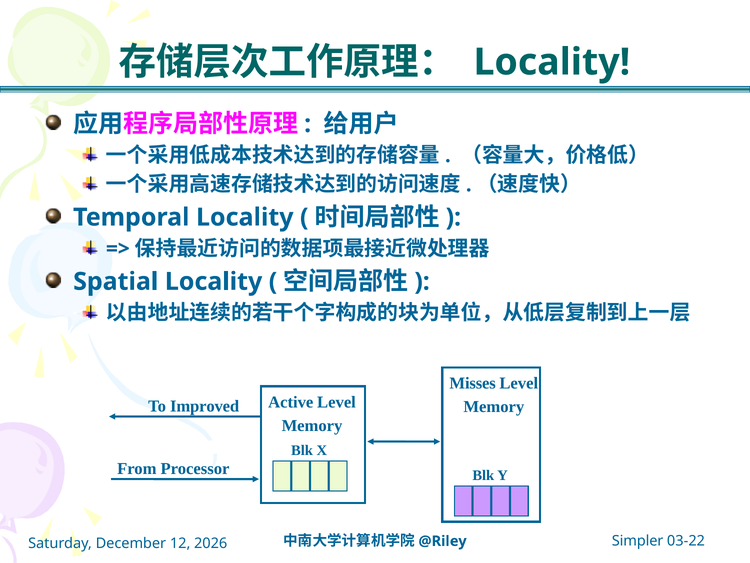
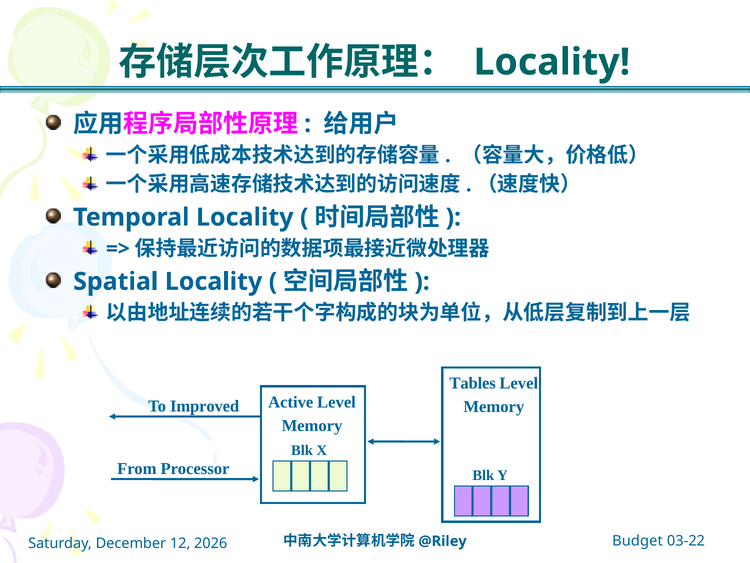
Misses: Misses -> Tables
Simpler: Simpler -> Budget
